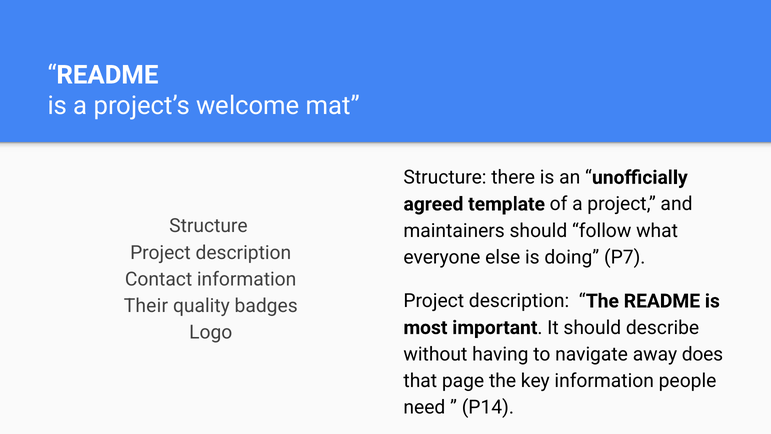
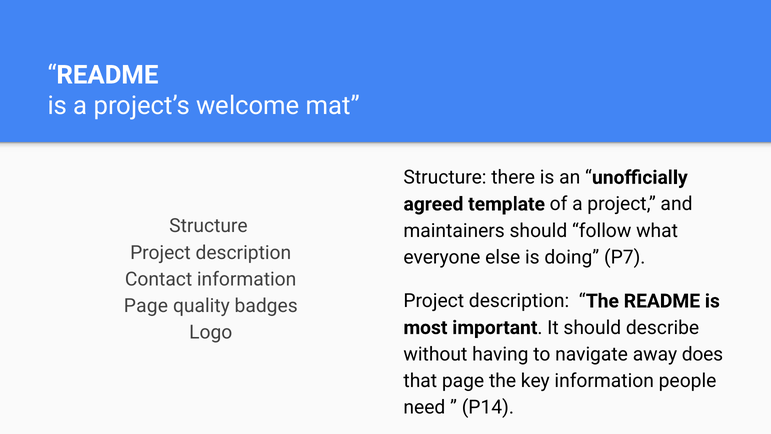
Their at (146, 306): Their -> Page
